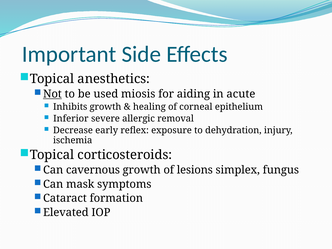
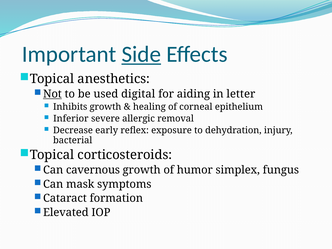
Side underline: none -> present
miosis: miosis -> digital
acute: acute -> letter
ischemia: ischemia -> bacterial
lesions: lesions -> humor
